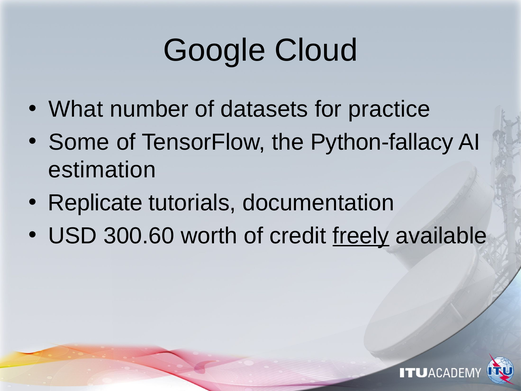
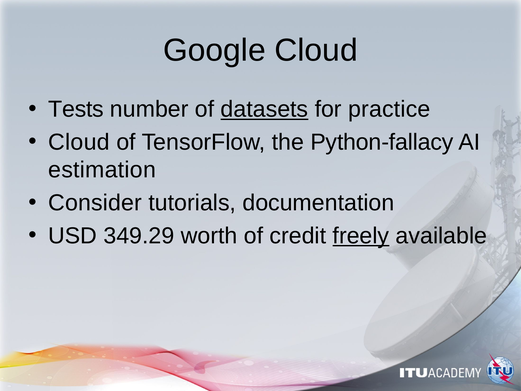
What: What -> Tests
datasets underline: none -> present
Some at (79, 142): Some -> Cloud
Replicate: Replicate -> Consider
300.60: 300.60 -> 349.29
